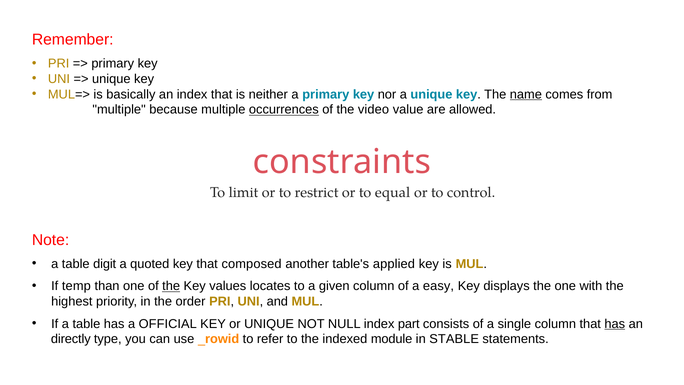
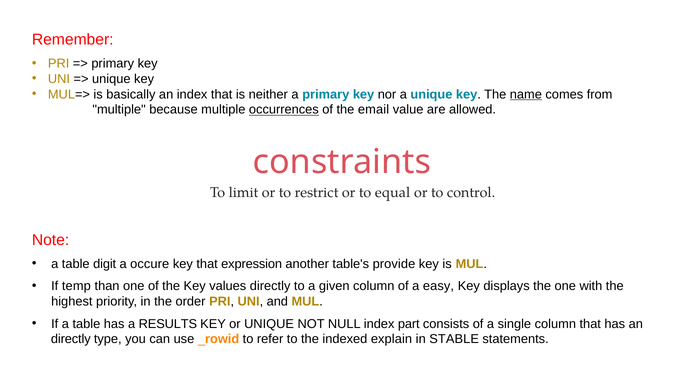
video: video -> email
quoted: quoted -> occure
composed: composed -> expression
applied: applied -> provide
the at (171, 286) underline: present -> none
values locates: locates -> directly
OFFICIAL: OFFICIAL -> RESULTS
has at (615, 324) underline: present -> none
module: module -> explain
